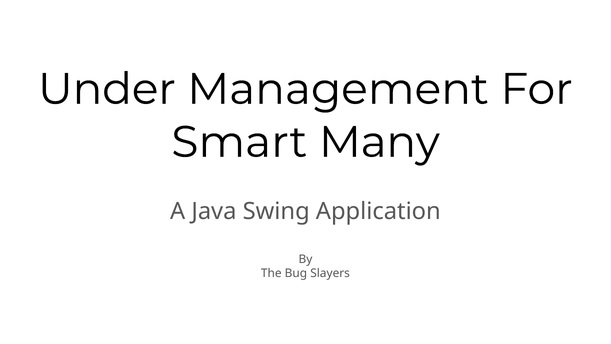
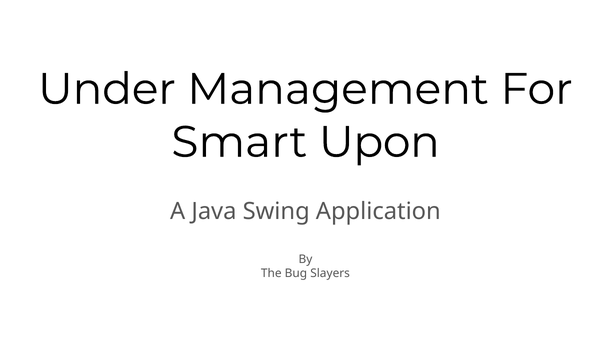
Many: Many -> Upon
